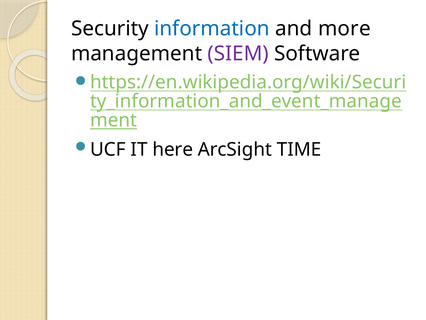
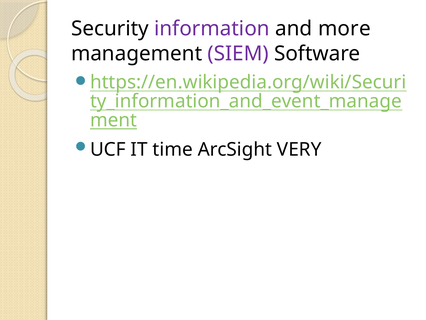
information colour: blue -> purple
here: here -> time
TIME: TIME -> VERY
